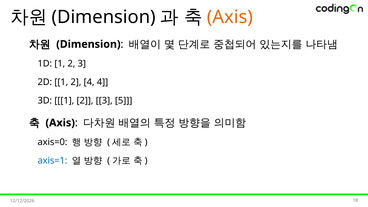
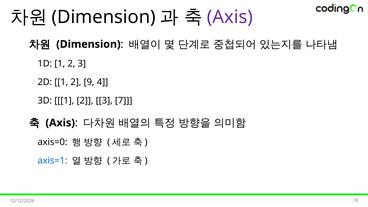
Axis at (230, 17) colour: orange -> purple
2 4: 4 -> 9
5: 5 -> 7
